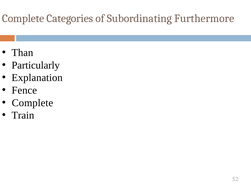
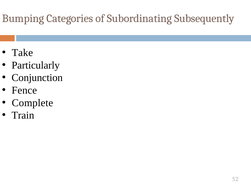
Complete at (23, 18): Complete -> Bumping
Furthermore: Furthermore -> Subsequently
Than: Than -> Take
Explanation: Explanation -> Conjunction
